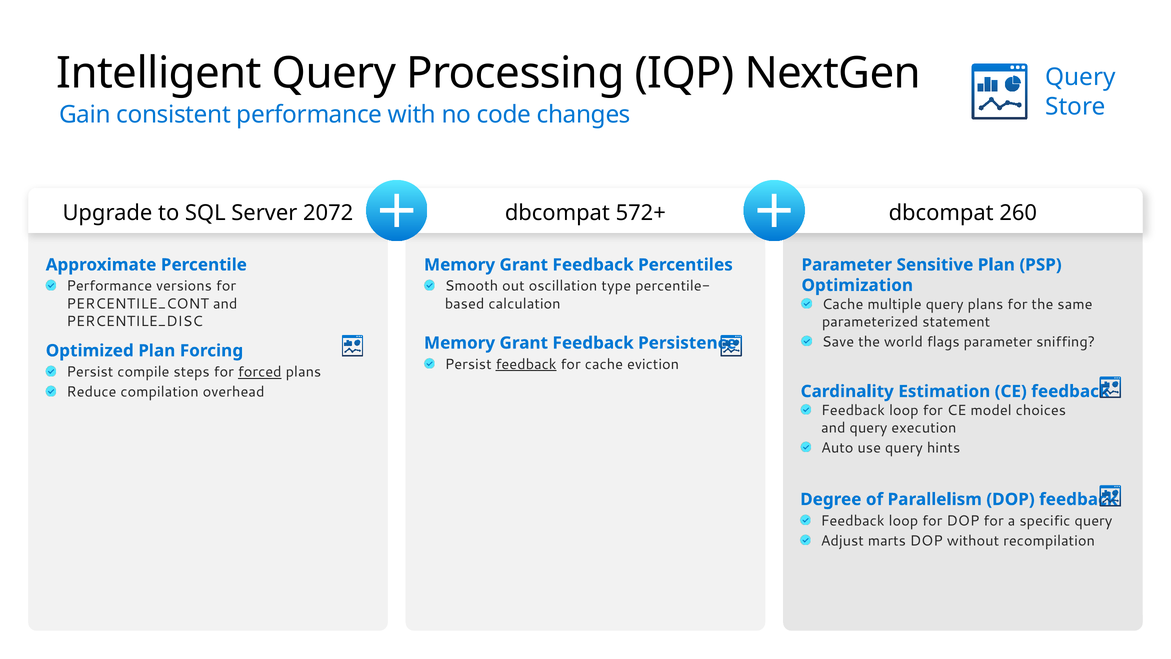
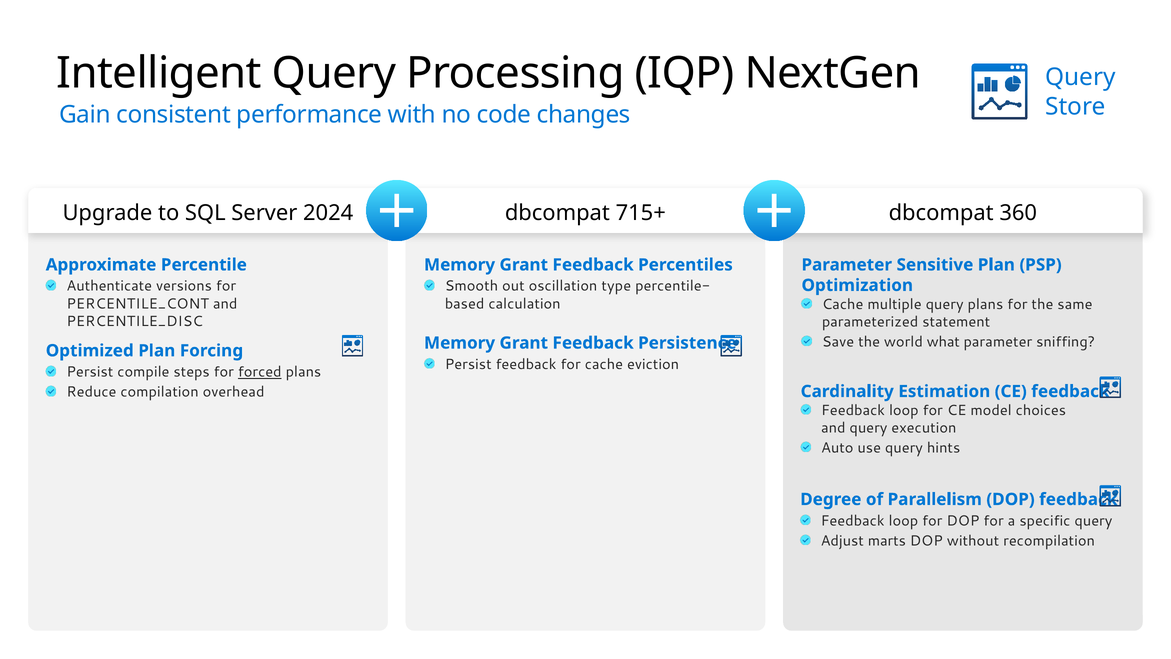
2072: 2072 -> 2024
572+: 572+ -> 715+
260: 260 -> 360
Performance at (109, 286): Performance -> Authenticate
flags: flags -> what
feedback at (526, 364) underline: present -> none
